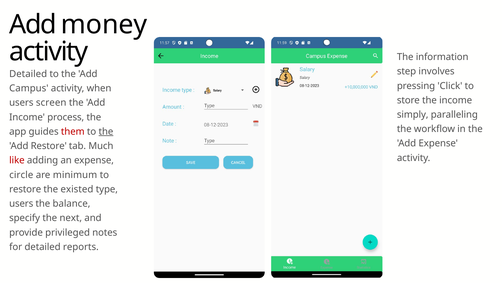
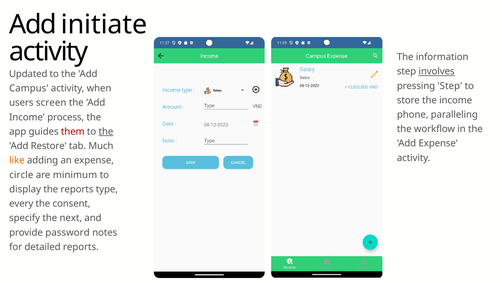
money: money -> initiate
involves underline: none -> present
Detailed at (28, 74): Detailed -> Updated
pressing Click: Click -> Step
simply: simply -> phone
like colour: red -> orange
restore at (25, 189): restore -> display
the existed: existed -> reports
users at (21, 203): users -> every
balance: balance -> consent
privileged: privileged -> password
